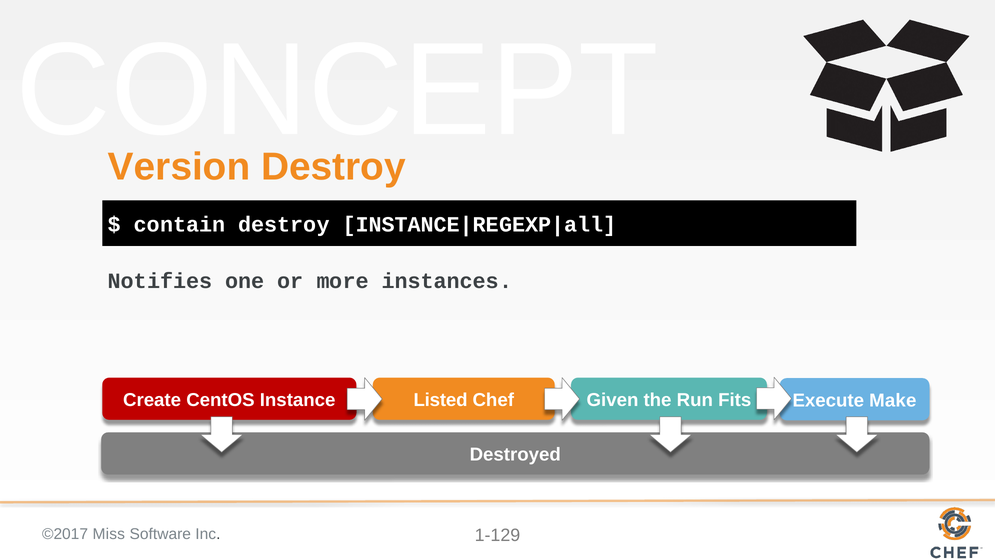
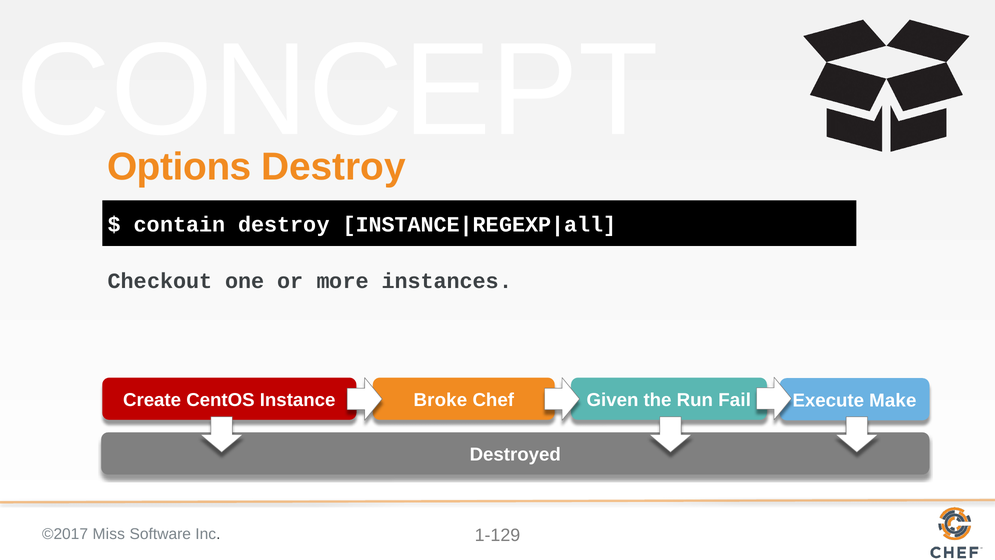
Version: Version -> Options
Notifies: Notifies -> Checkout
Listed: Listed -> Broke
Fits: Fits -> Fail
